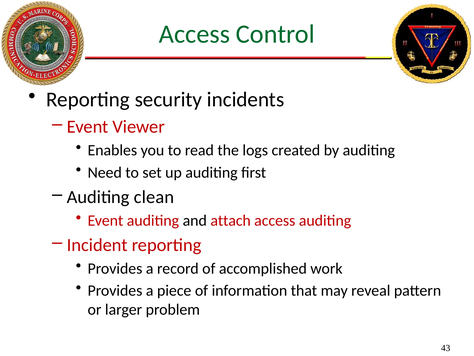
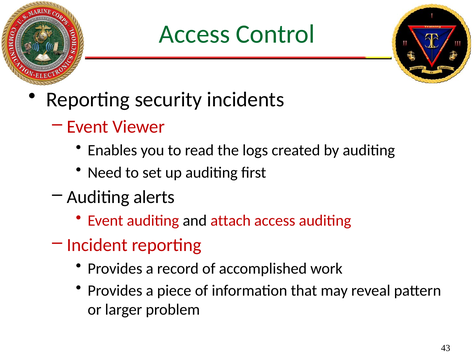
clean: clean -> alerts
